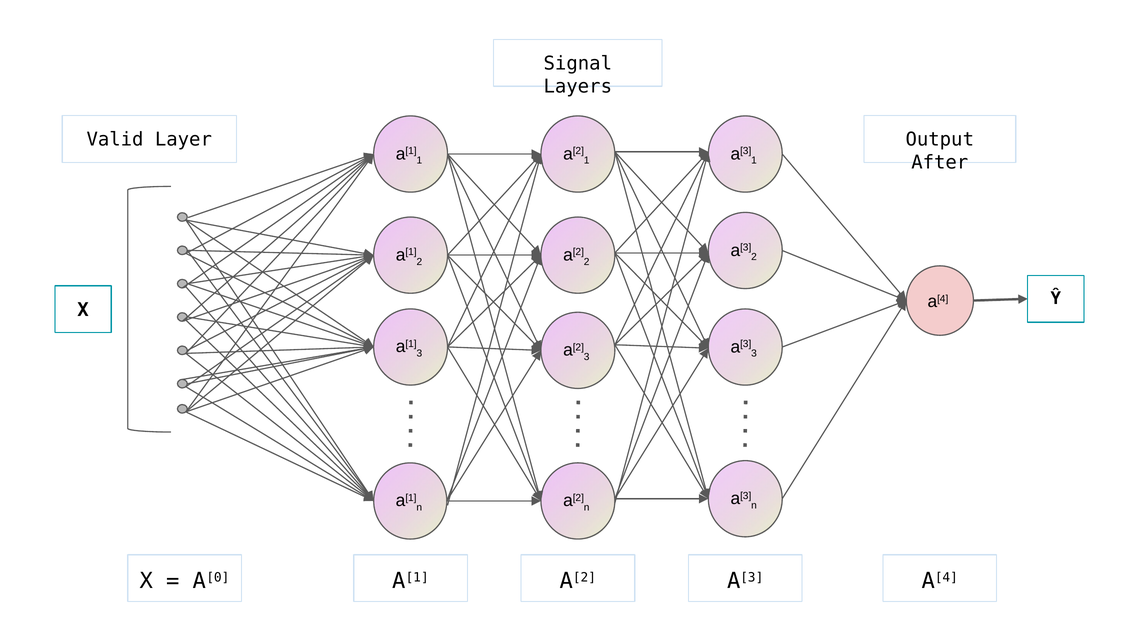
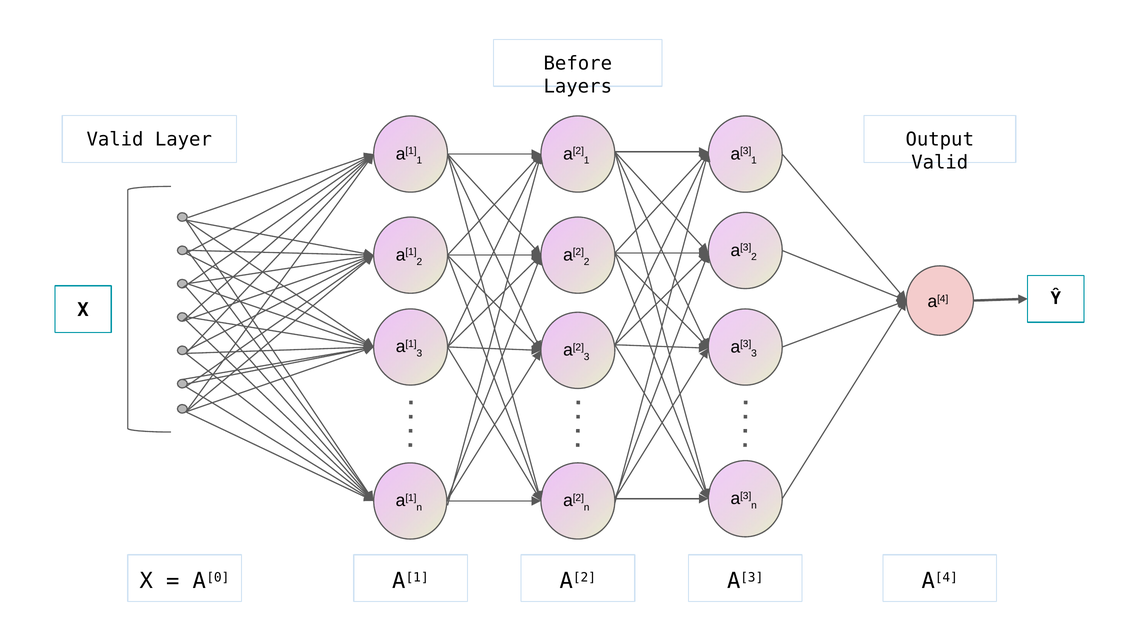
Signal: Signal -> Before
After at (940, 162): After -> Valid
